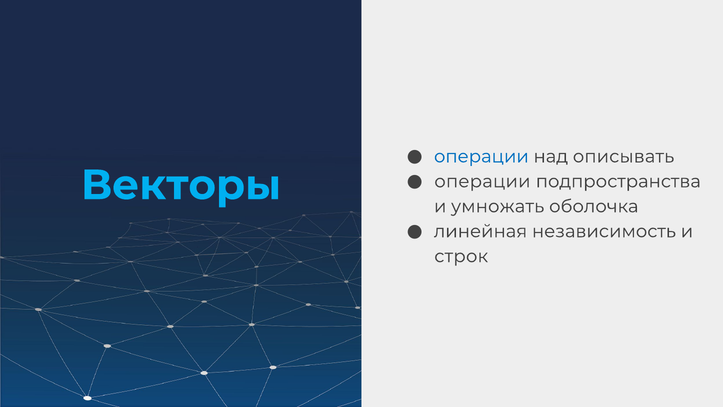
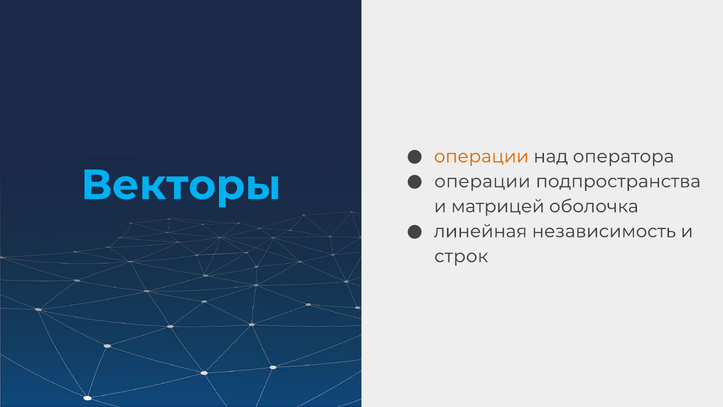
операции at (481, 156) colour: blue -> orange
описывать: описывать -> оператора
умножать: умножать -> матрицей
